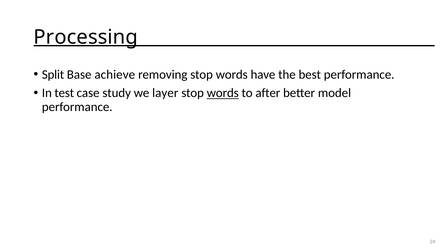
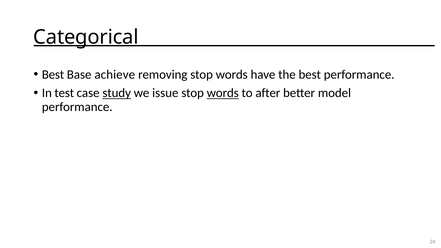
Processing: Processing -> Categorical
Split at (53, 75): Split -> Best
study underline: none -> present
layer: layer -> issue
